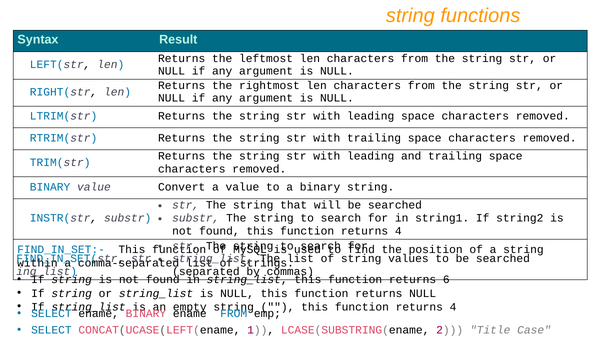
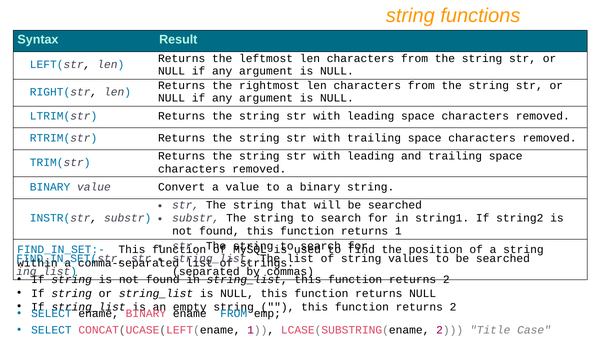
4 at (398, 230): 4 -> 1
6 at (446, 279): 6 -> 2
4 at (453, 306): 4 -> 2
